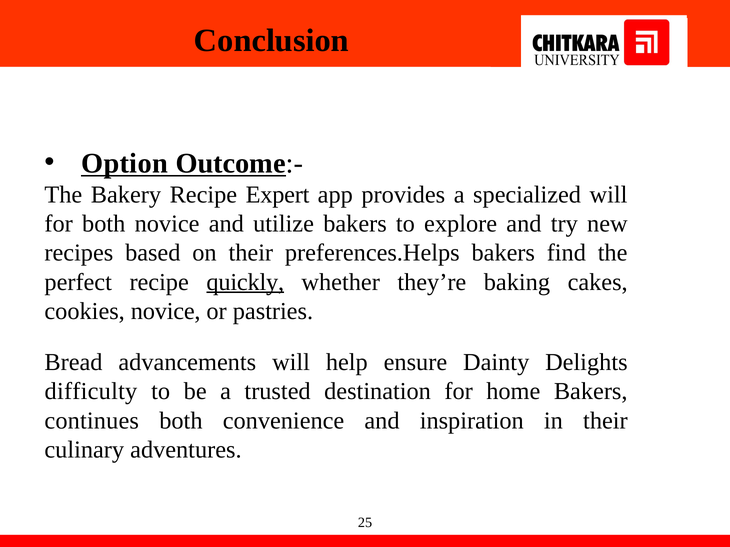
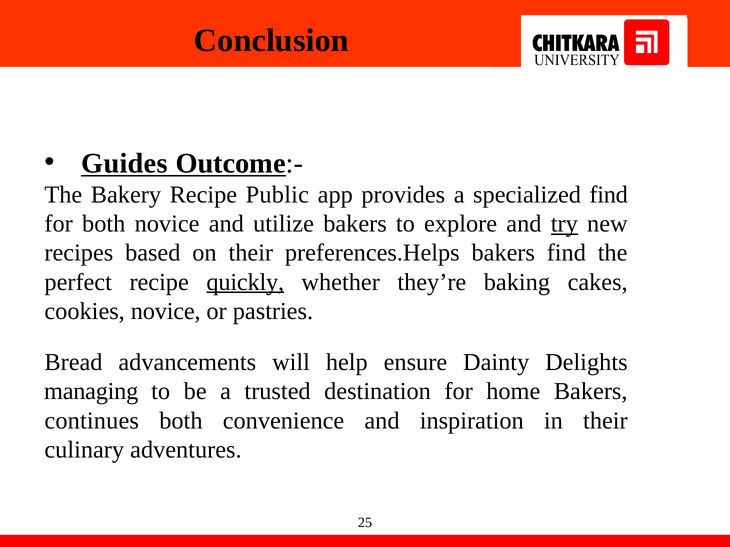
Option: Option -> Guides
Expert: Expert -> Public
specialized will: will -> find
try underline: none -> present
difficulty: difficulty -> managing
